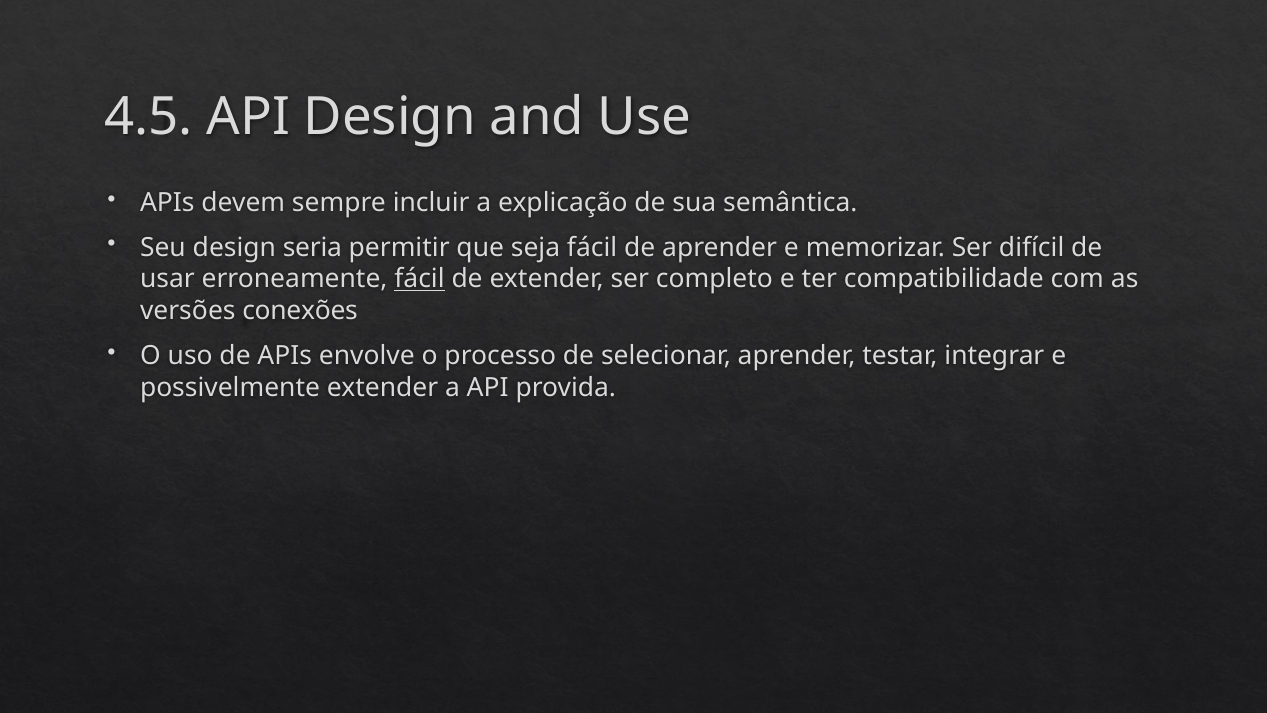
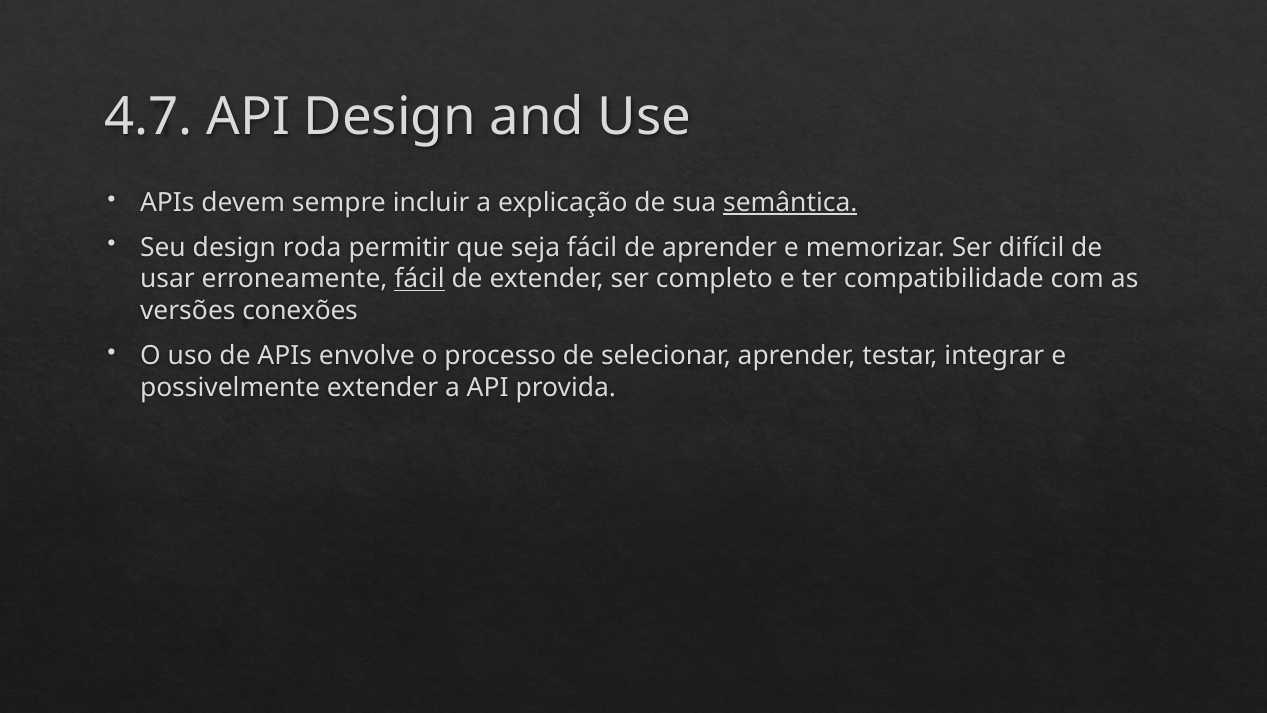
4.5: 4.5 -> 4.7
semântica underline: none -> present
seria: seria -> roda
